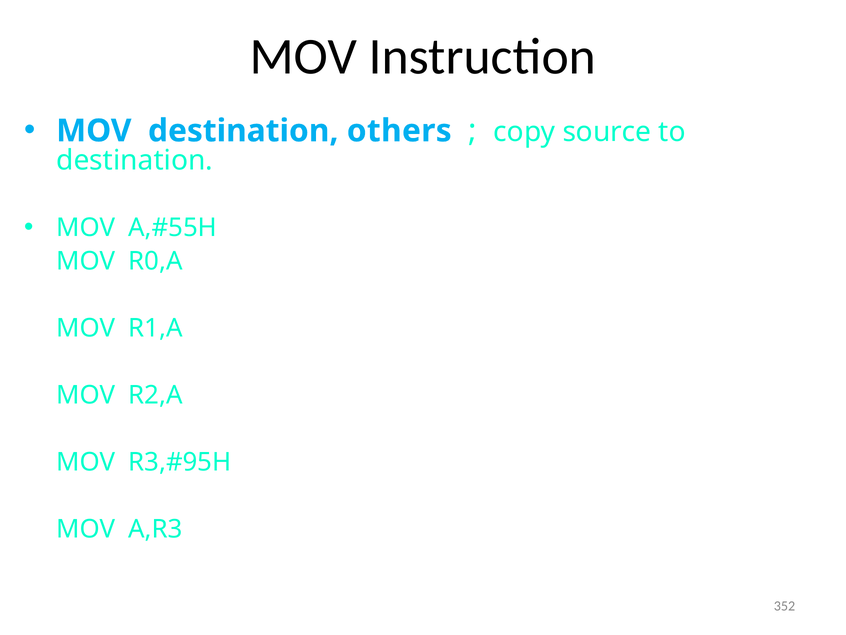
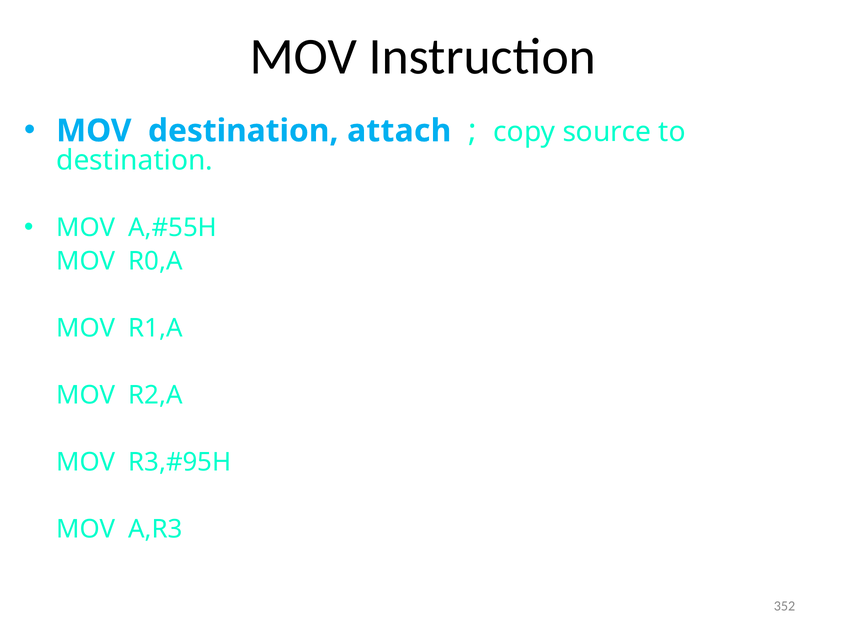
others: others -> attach
